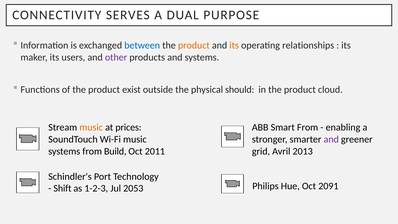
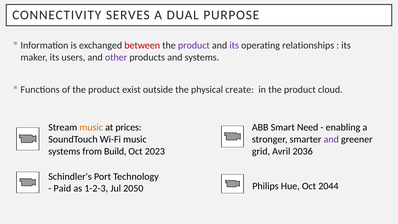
between colour: blue -> red
product at (194, 45) colour: orange -> purple
its at (234, 45) colour: orange -> purple
should: should -> create
Smart From: From -> Need
2011: 2011 -> 2023
2013: 2013 -> 2036
2091: 2091 -> 2044
Shift: Shift -> Paid
2053: 2053 -> 2050
